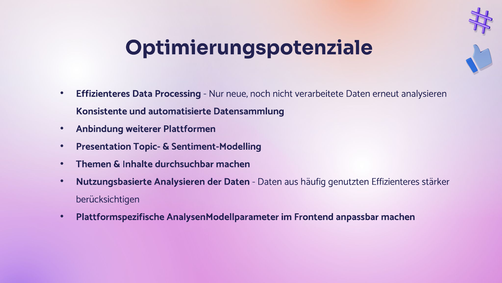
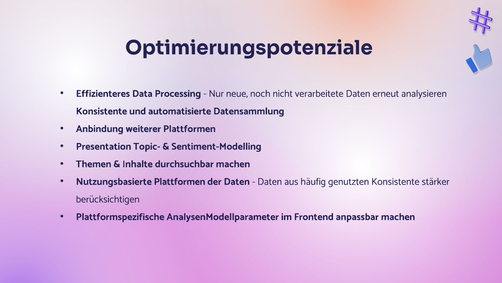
Nutzungsbasierte Analysieren: Analysieren -> Plattformen
genutzten Effizienteres: Effizienteres -> Konsistente
